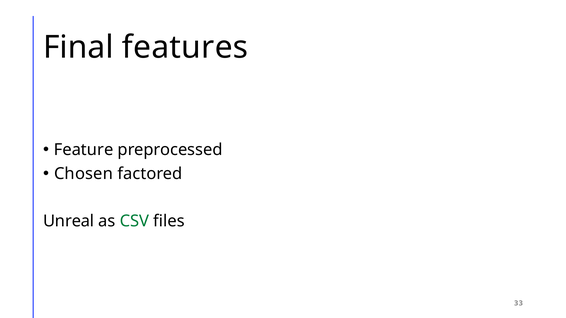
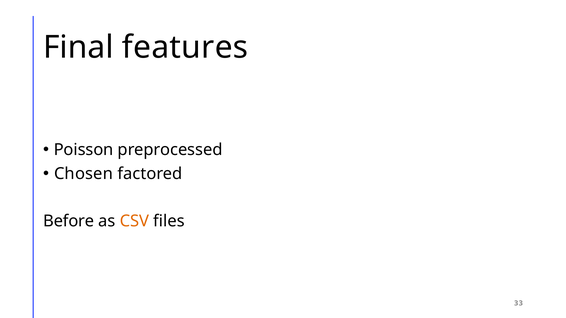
Feature: Feature -> Poisson
Unreal: Unreal -> Before
CSV colour: green -> orange
